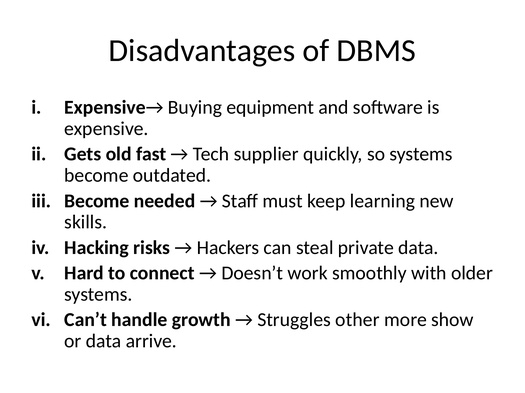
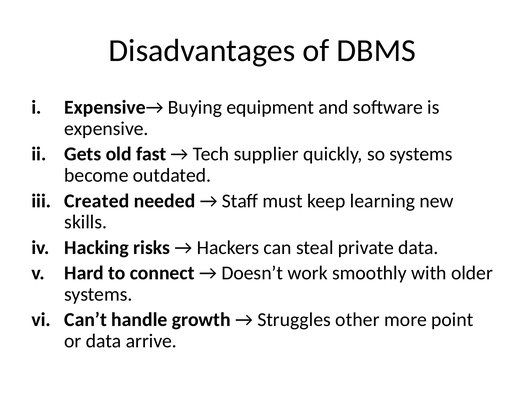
Become at (97, 201): Become -> Created
show: show -> point
